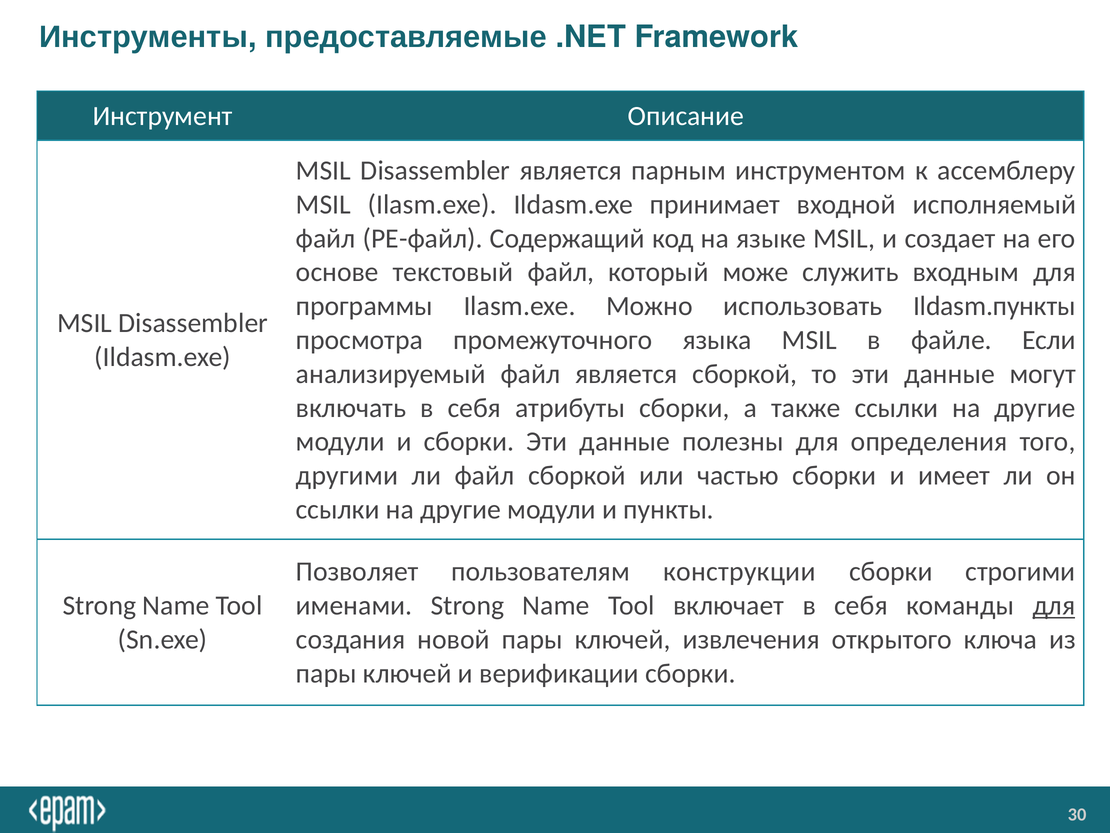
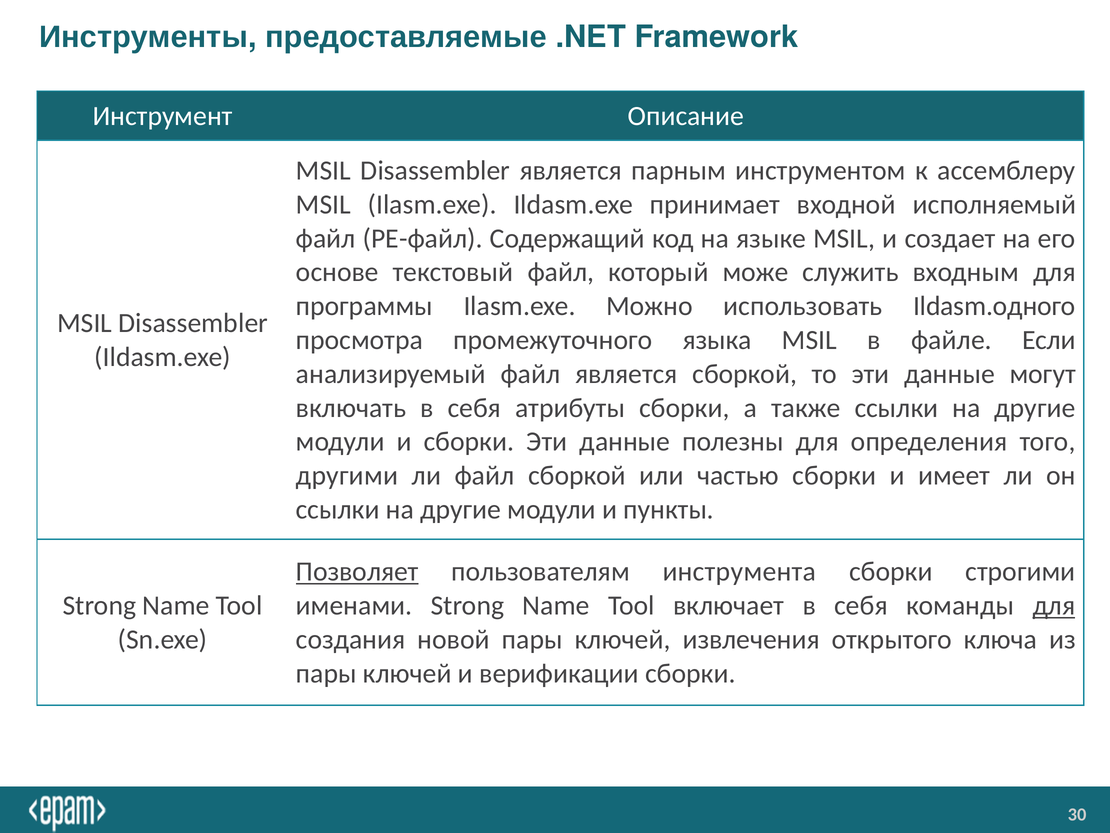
Ildasm.пункты: Ildasm.пункты -> Ildasm.одного
Позволяет underline: none -> present
конструкции: конструкции -> инструмента
